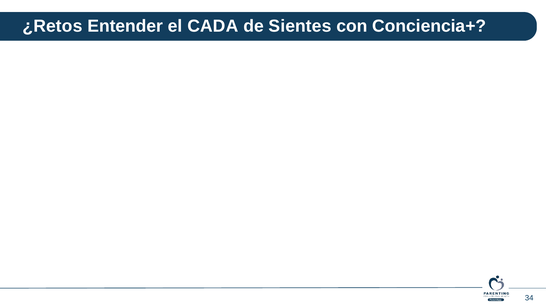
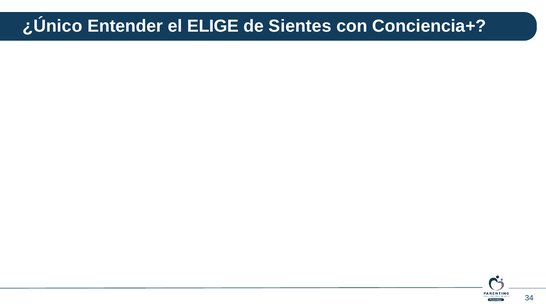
¿Retos: ¿Retos -> ¿Único
CADA: CADA -> ELIGE
